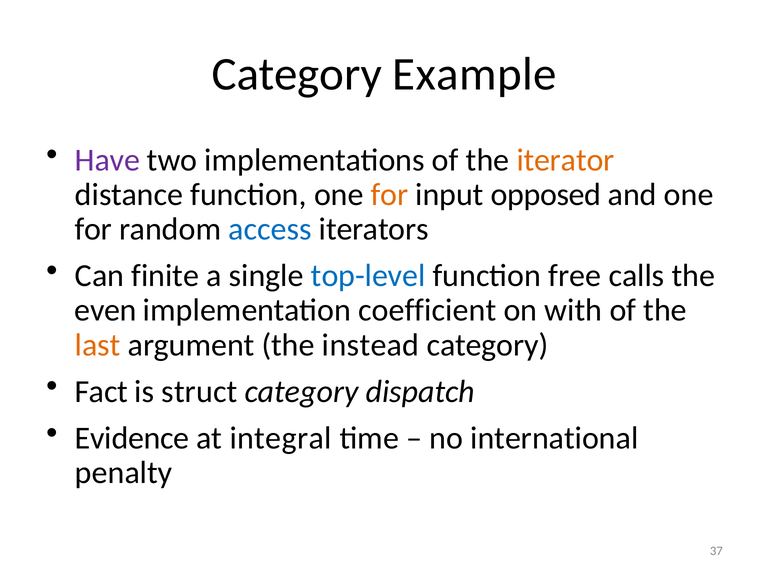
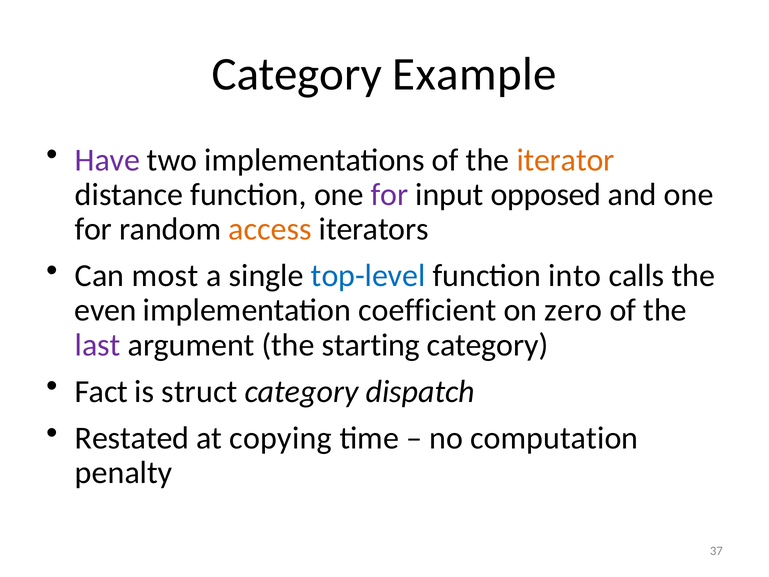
for at (390, 194) colour: orange -> purple
access colour: blue -> orange
finite: finite -> most
free: free -> into
with: with -> zero
last colour: orange -> purple
instead: instead -> starting
Evidence: Evidence -> Restated
integral: integral -> copying
international: international -> computation
